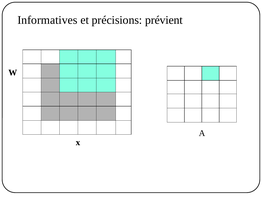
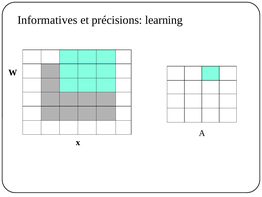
prévient: prévient -> learning
